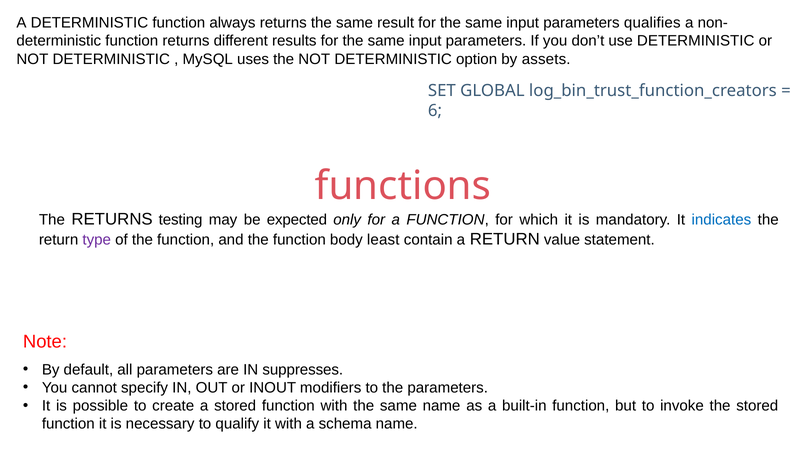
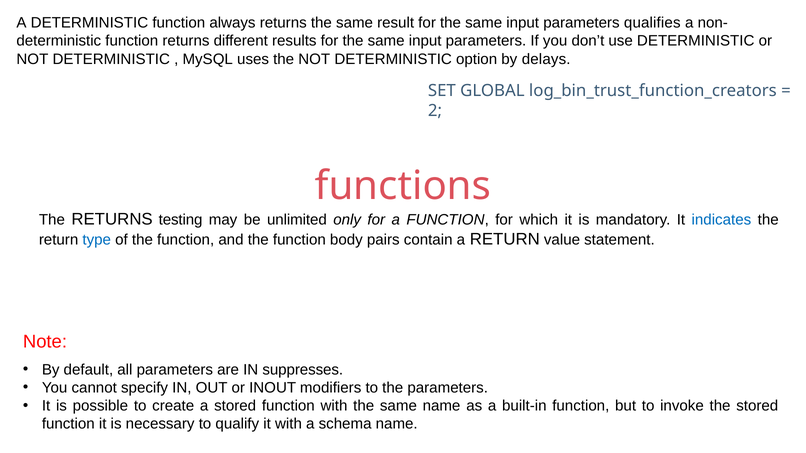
assets: assets -> delays
6: 6 -> 2
expected: expected -> unlimited
type colour: purple -> blue
least: least -> pairs
